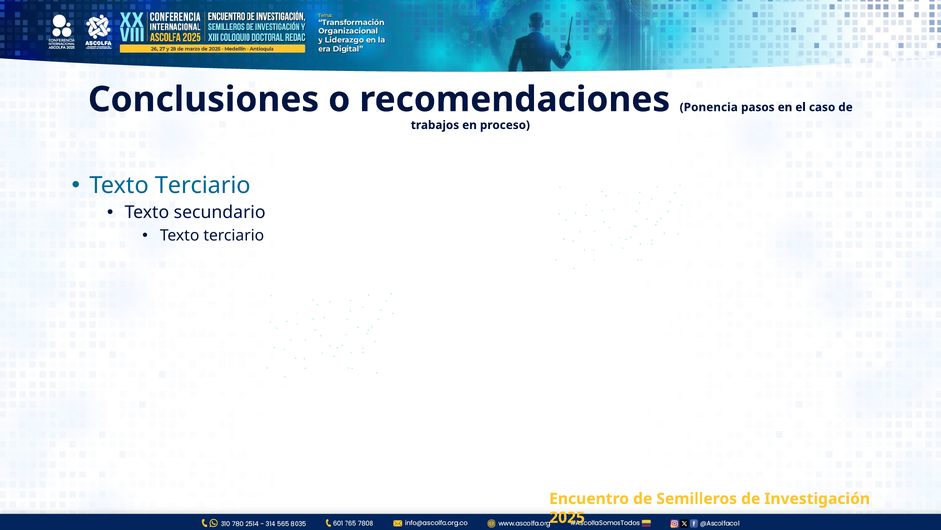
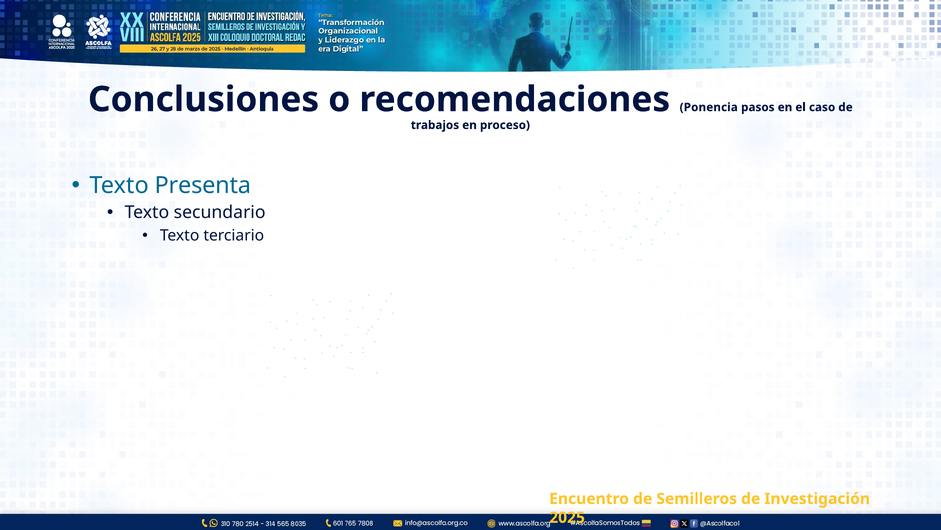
Terciario at (203, 185): Terciario -> Presenta
